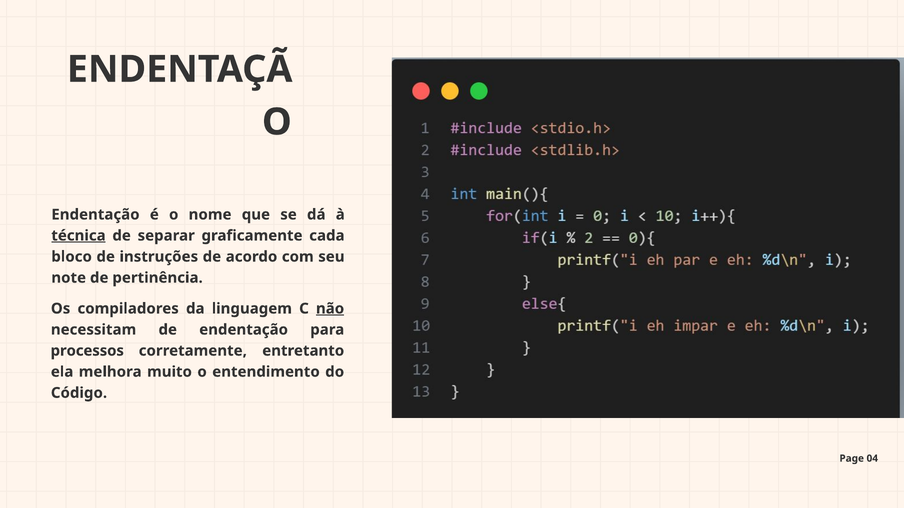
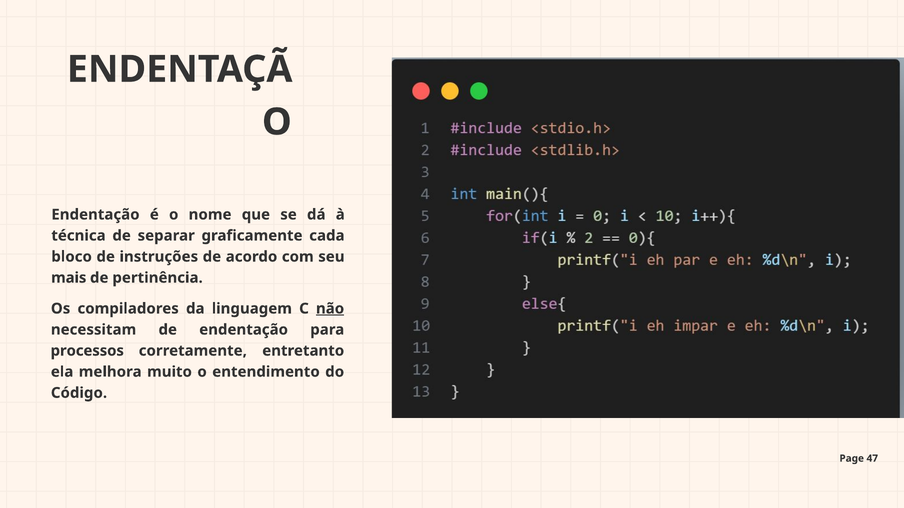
técnica underline: present -> none
note: note -> mais
04: 04 -> 47
